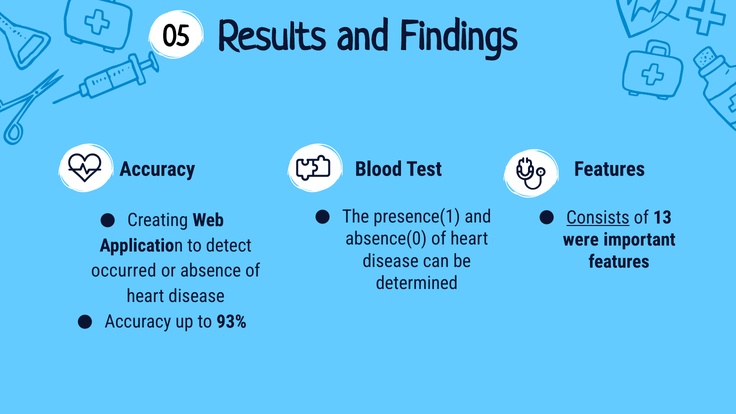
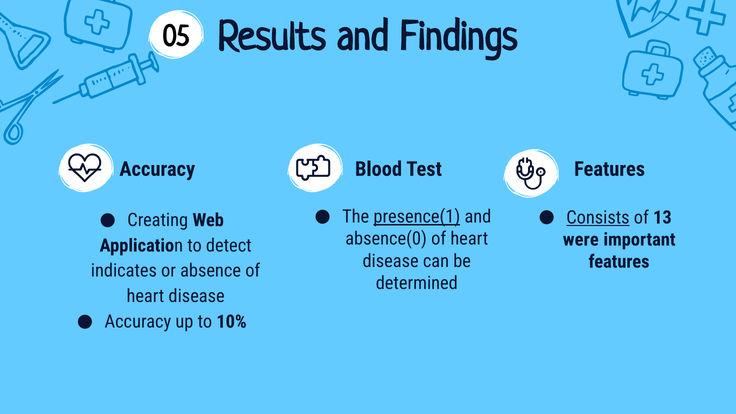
presence(1 underline: none -> present
occurred: occurred -> indicates
93%: 93% -> 10%
